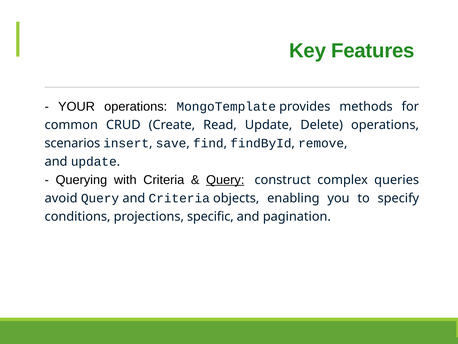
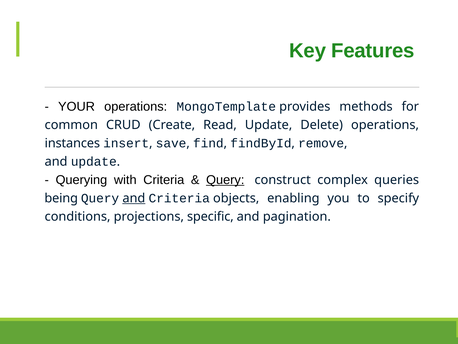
scenarios: scenarios -> instances
avoid: avoid -> being
and at (134, 198) underline: none -> present
